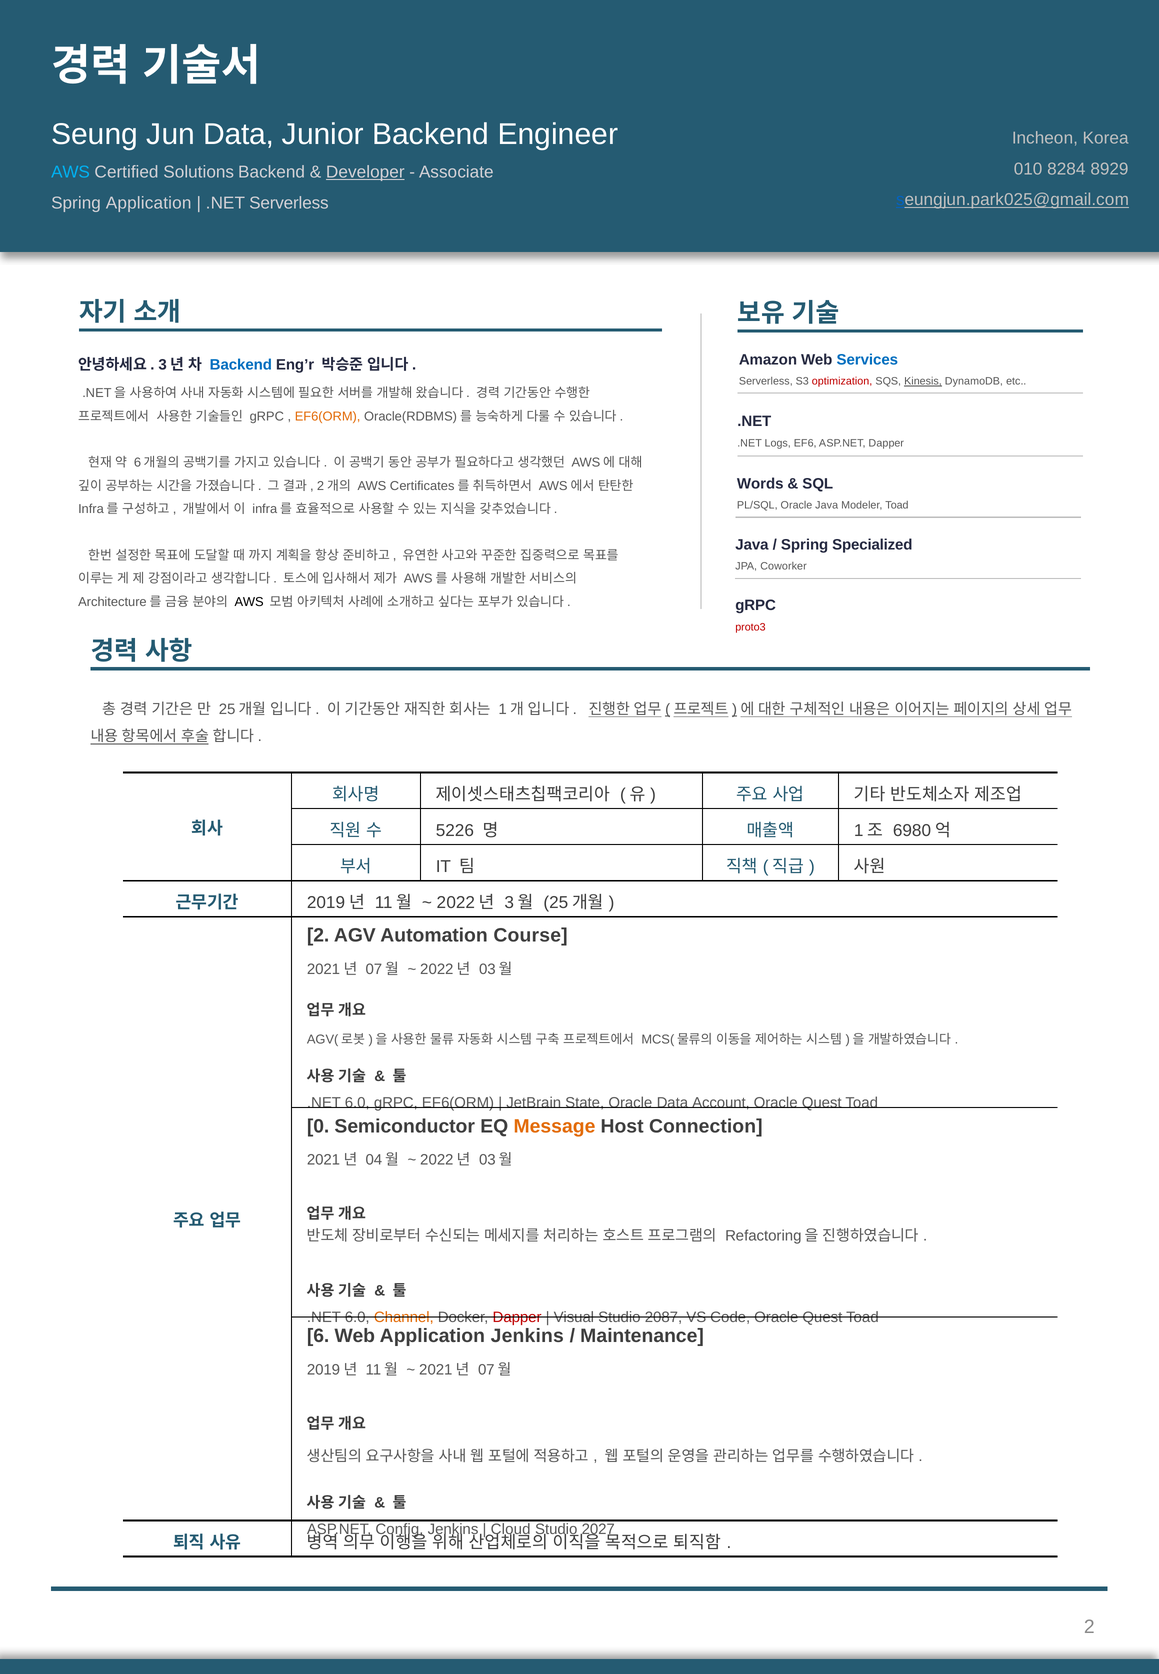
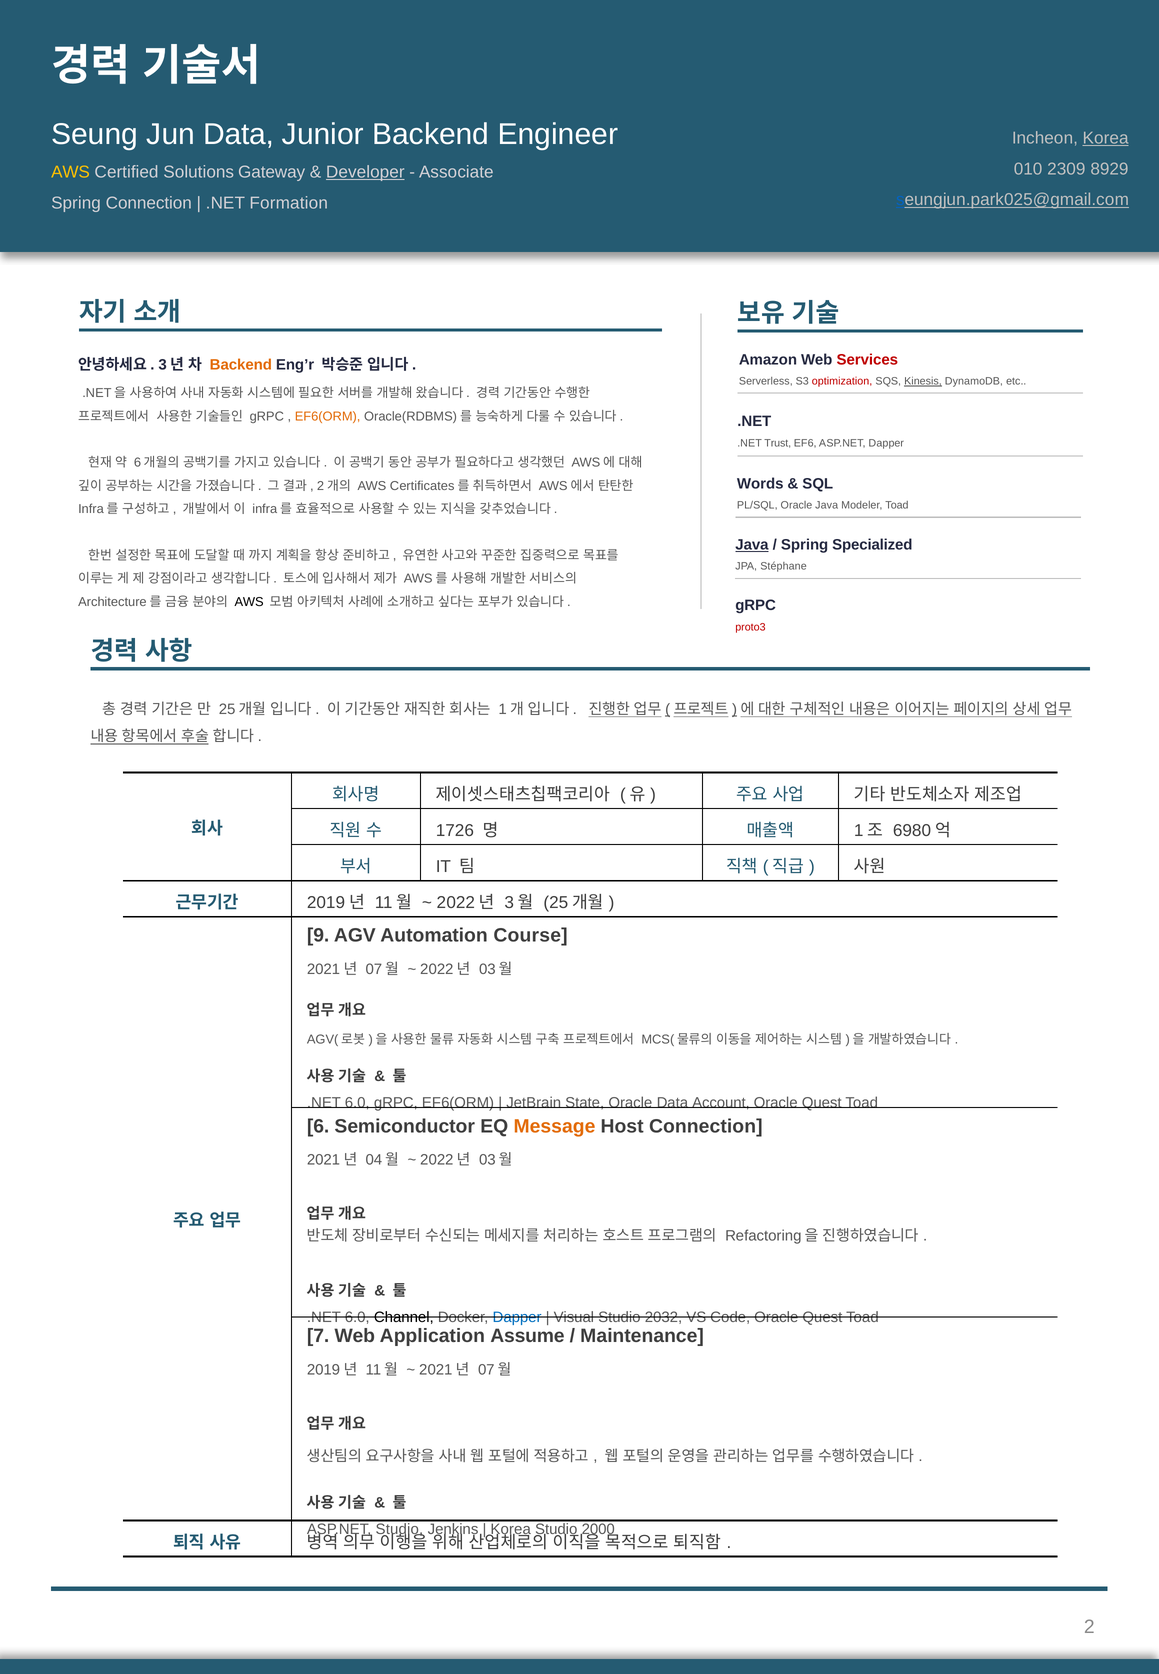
Korea at (1106, 138) underline: none -> present
8284: 8284 -> 2309
AWS at (71, 172) colour: light blue -> yellow
Solutions Backend: Backend -> Gateway
Spring Application: Application -> Connection
.NET Serverless: Serverless -> Formation
Services colour: blue -> red
Backend at (241, 365) colour: blue -> orange
Logs: Logs -> Trust
Java at (752, 545) underline: none -> present
Coworker: Coworker -> Stéphane
5226: 5226 -> 1726
2 at (318, 936): 2 -> 9
0: 0 -> 6
Channel colour: orange -> black
Dapper at (517, 1317) colour: red -> blue
2087: 2087 -> 2032
6: 6 -> 7
Application Jenkins: Jenkins -> Assume
ASP.NET Config: Config -> Studio
Cloud at (511, 1529): Cloud -> Korea
2027: 2027 -> 2000
